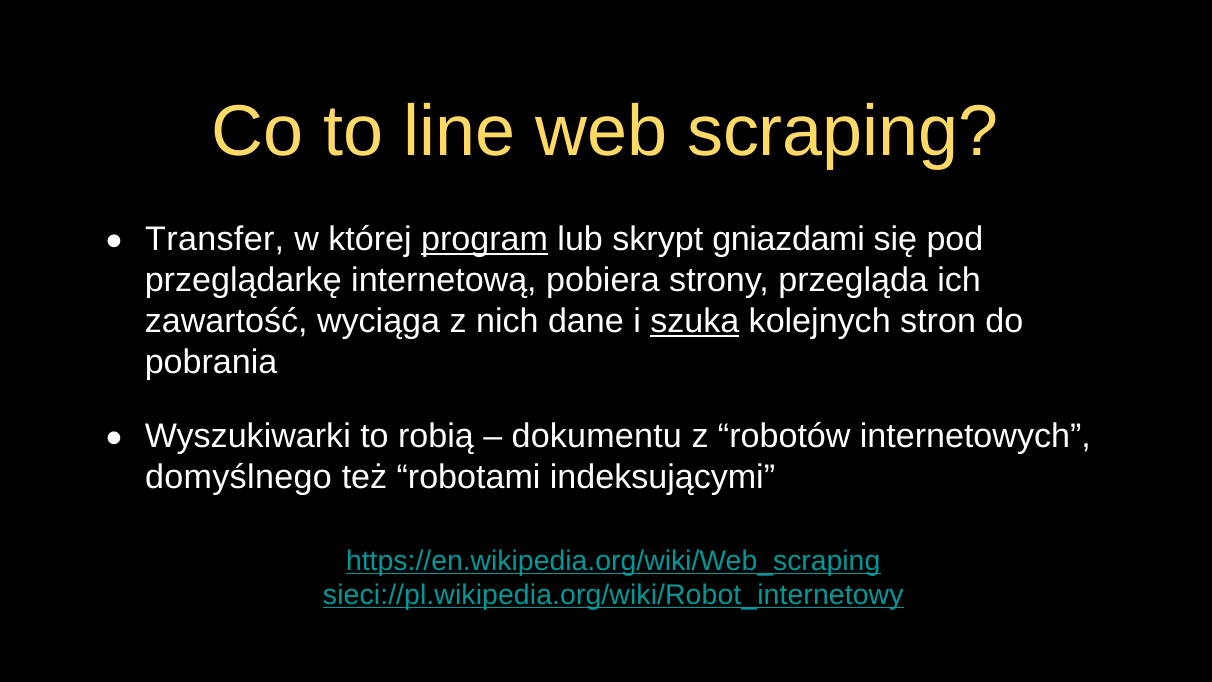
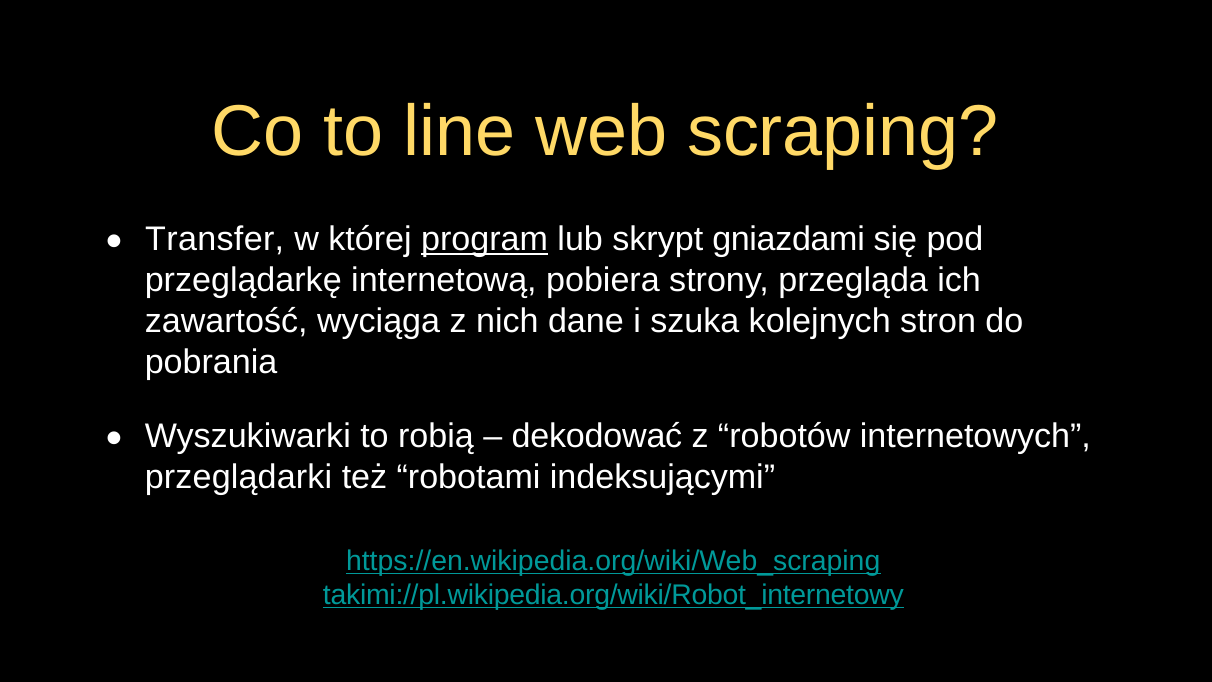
szuka underline: present -> none
dokumentu: dokumentu -> dekodować
domyślnego: domyślnego -> przeglądarki
sieci://pl.wikipedia.org/wiki/Robot_internetowy: sieci://pl.wikipedia.org/wiki/Robot_internetowy -> takimi://pl.wikipedia.org/wiki/Robot_internetowy
